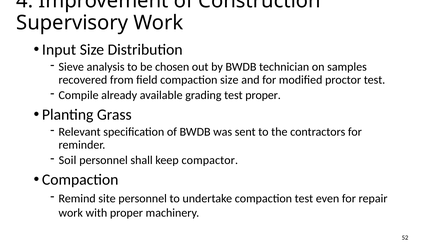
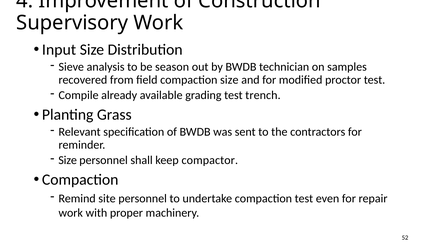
chosen: chosen -> season
test proper: proper -> trench
Soil at (68, 160): Soil -> Size
